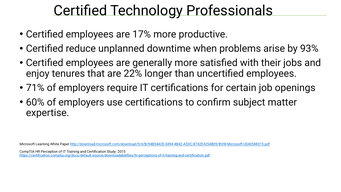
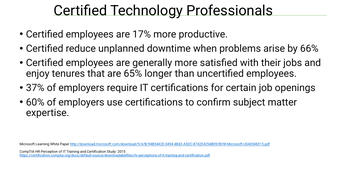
93%: 93% -> 66%
22%: 22% -> 65%
71%: 71% -> 37%
